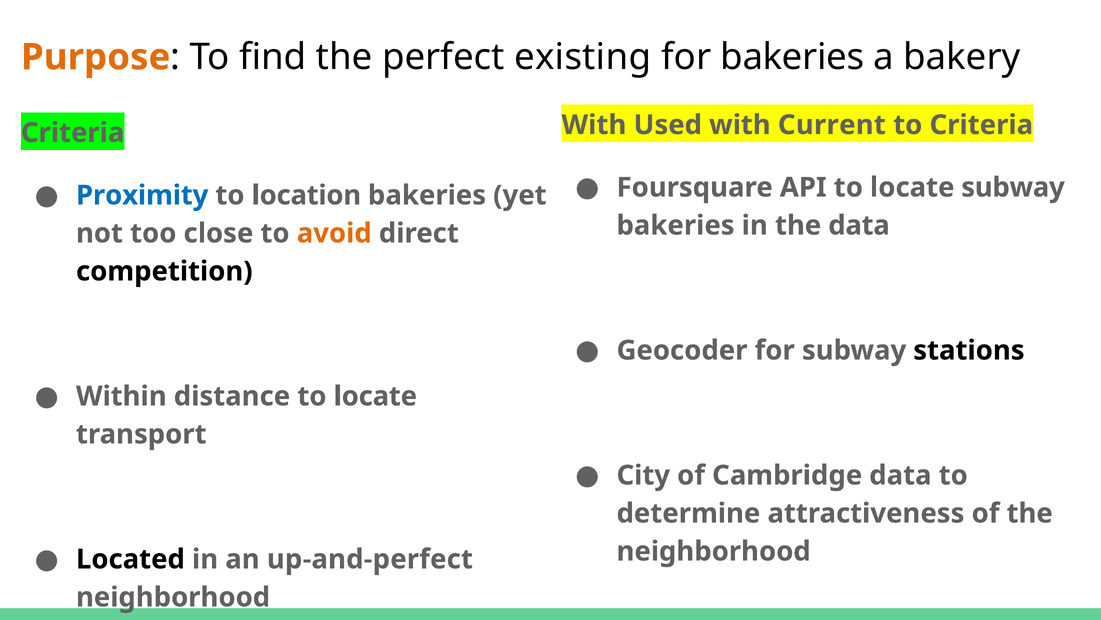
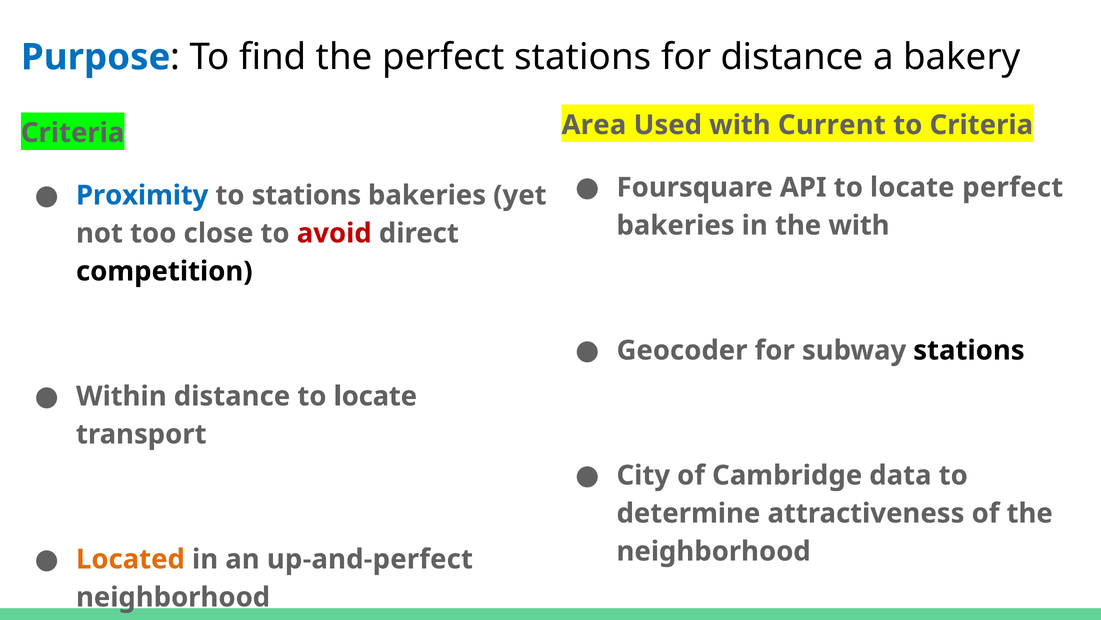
Purpose colour: orange -> blue
perfect existing: existing -> stations
for bakeries: bakeries -> distance
With at (594, 125): With -> Area
locate subway: subway -> perfect
to location: location -> stations
the data: data -> with
avoid colour: orange -> red
Located colour: black -> orange
